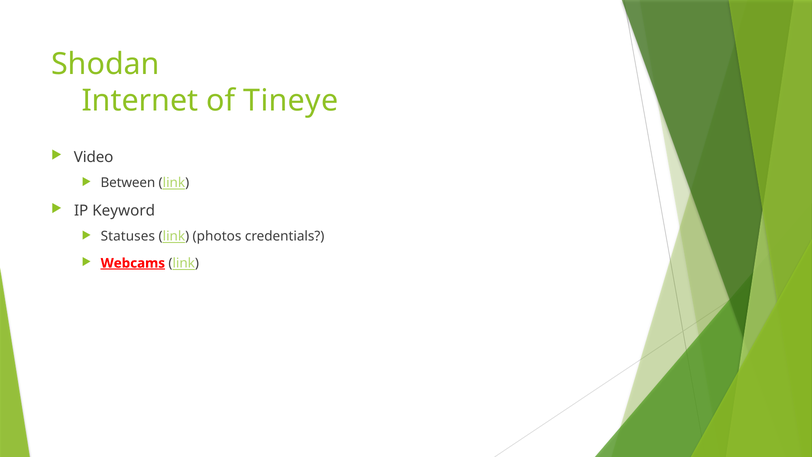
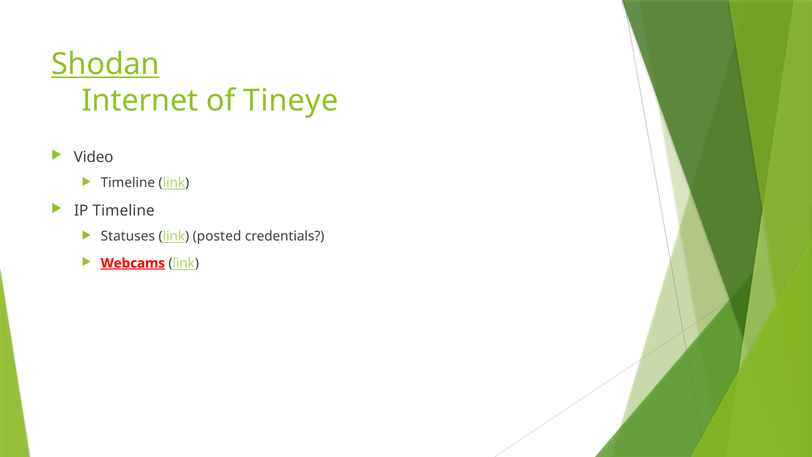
Shodan underline: none -> present
Between at (128, 183): Between -> Timeline
IP Keyword: Keyword -> Timeline
photos: photos -> posted
